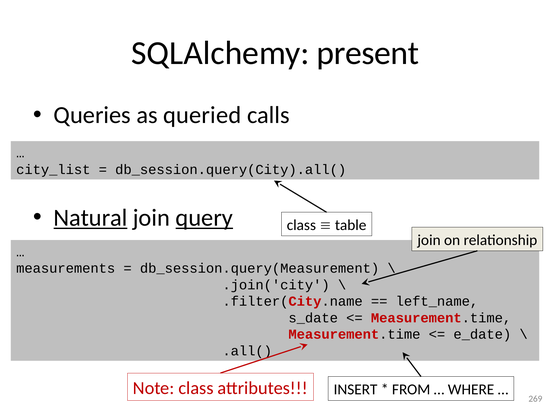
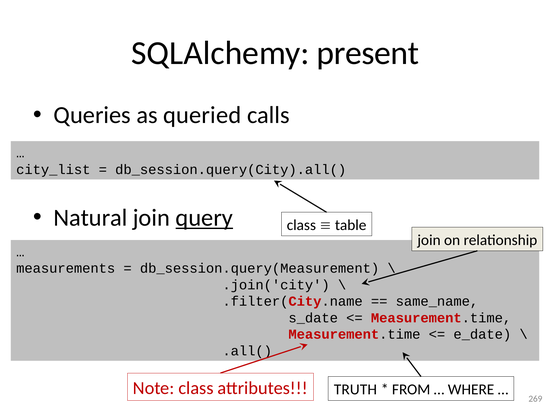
Natural underline: present -> none
left_name: left_name -> same_name
INSERT: INSERT -> TRUTH
